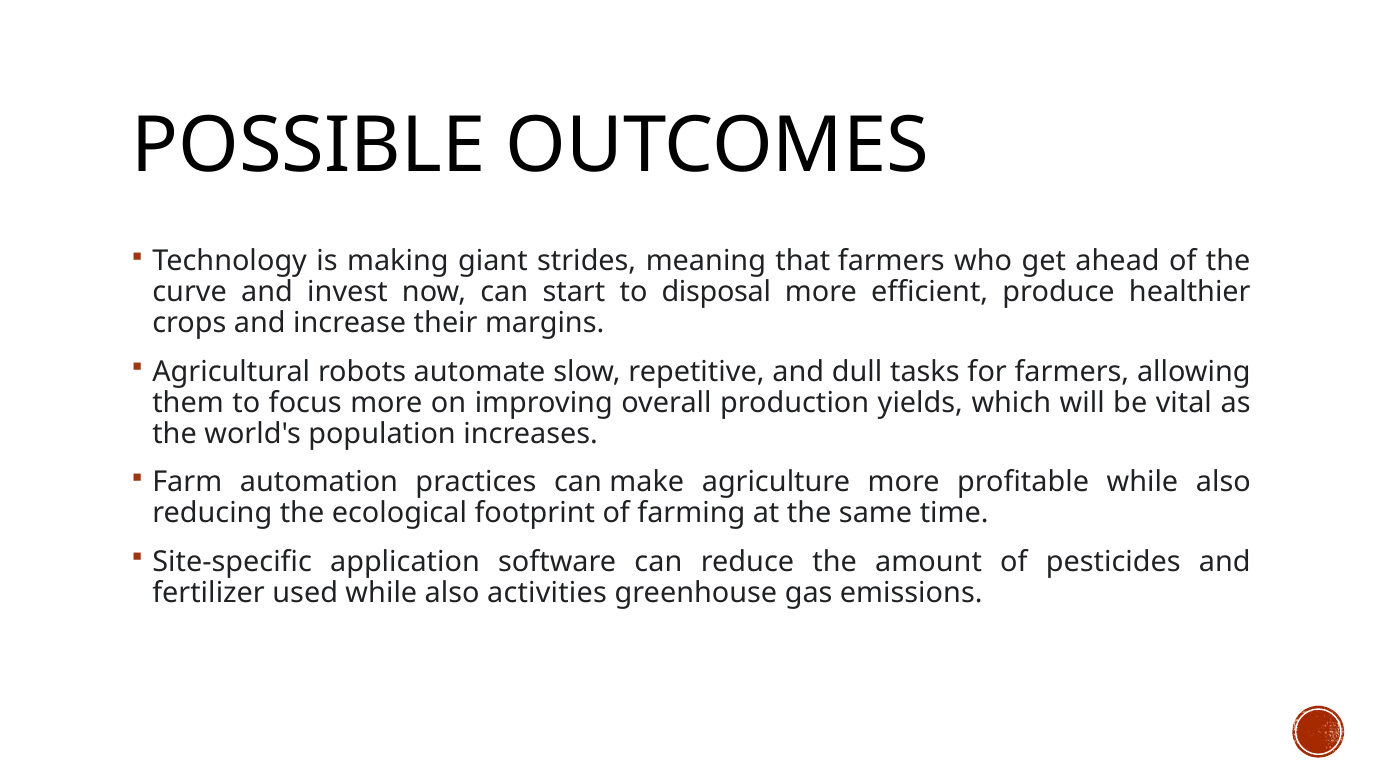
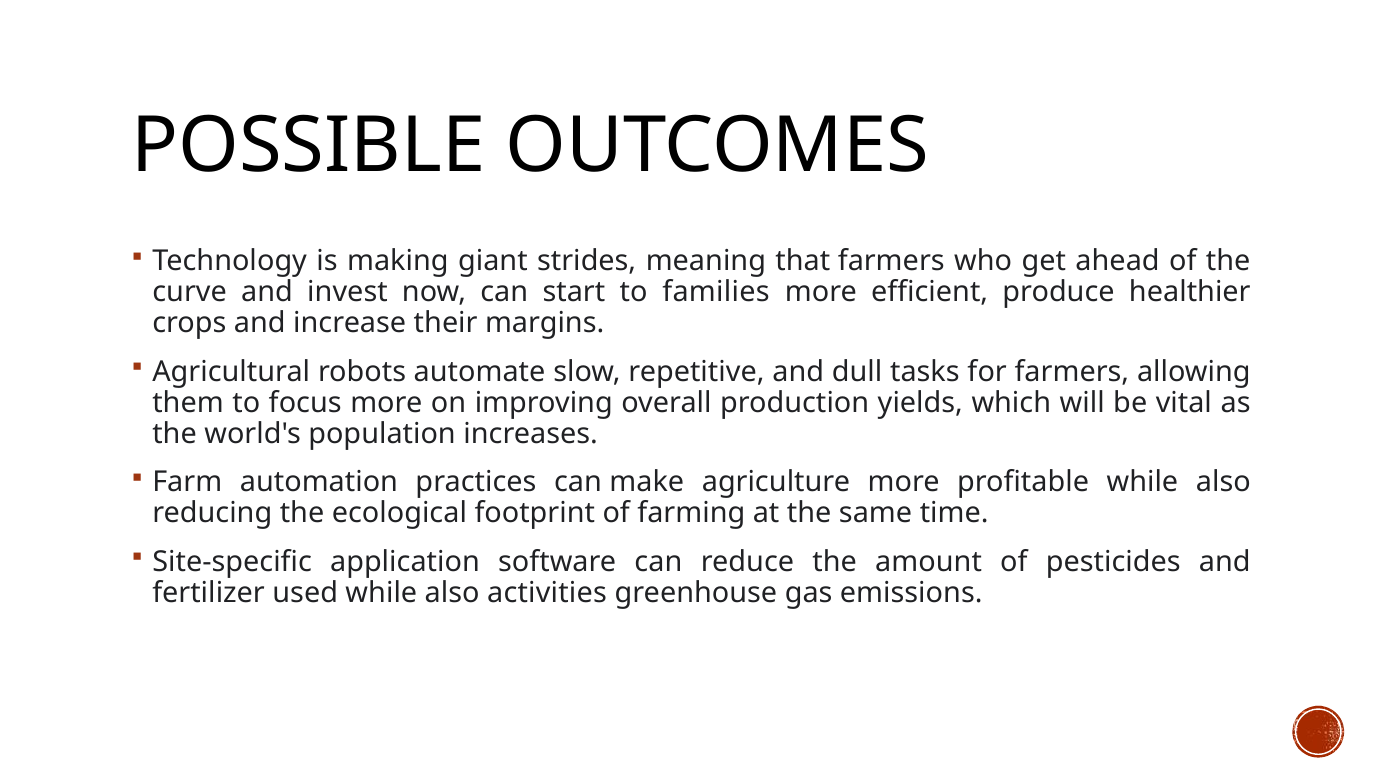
disposal: disposal -> families
